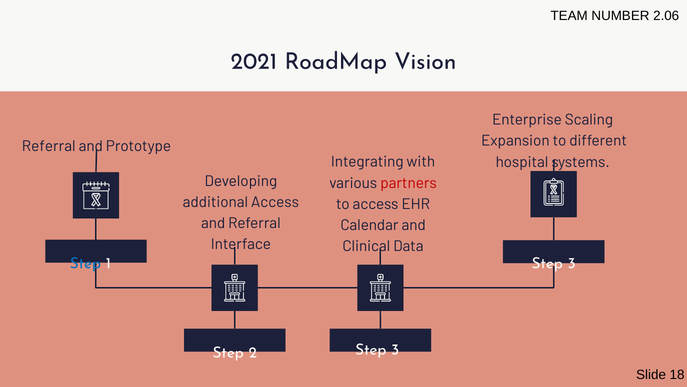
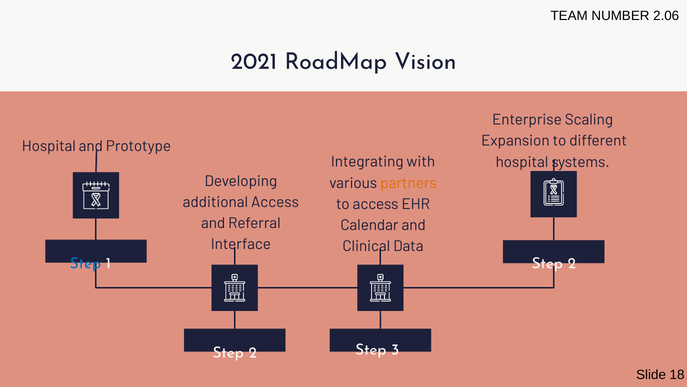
Referral at (49, 146): Referral -> Hospital
partners colour: red -> orange
3 at (572, 263): 3 -> 2
